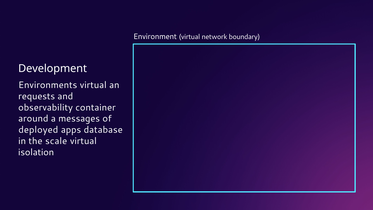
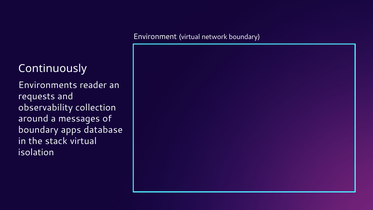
Development: Development -> Continuously
Environments virtual: virtual -> reader
container: container -> collection
deployed at (38, 130): deployed -> boundary
scale: scale -> stack
